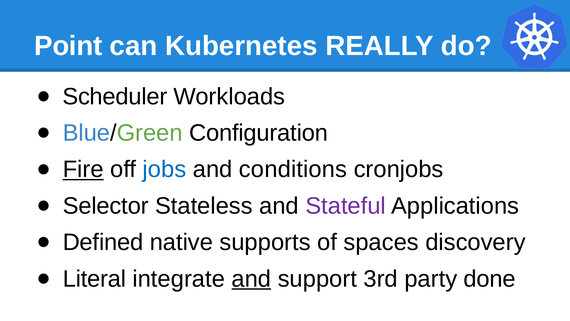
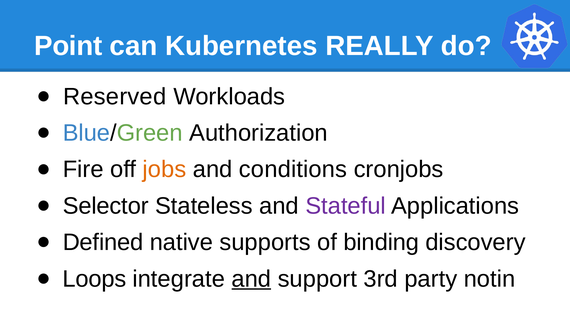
Scheduler: Scheduler -> Reserved
Configuration: Configuration -> Authorization
Fire underline: present -> none
jobs colour: blue -> orange
spaces: spaces -> binding
Literal: Literal -> Loops
done: done -> notin
